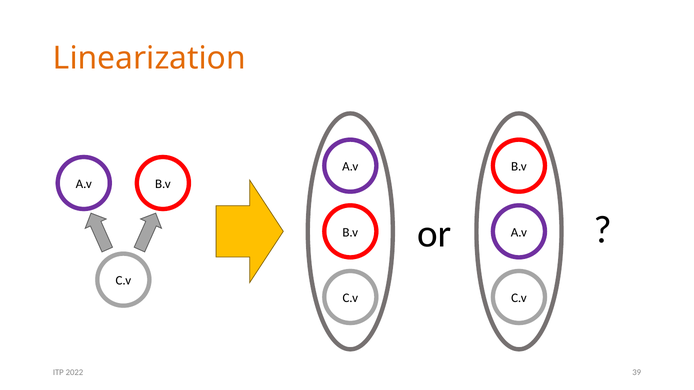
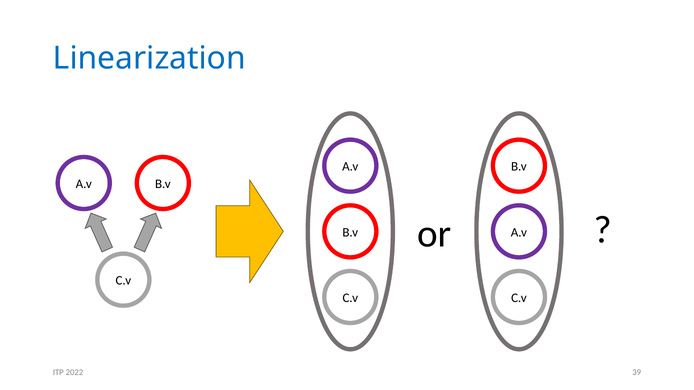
Linearization colour: orange -> blue
